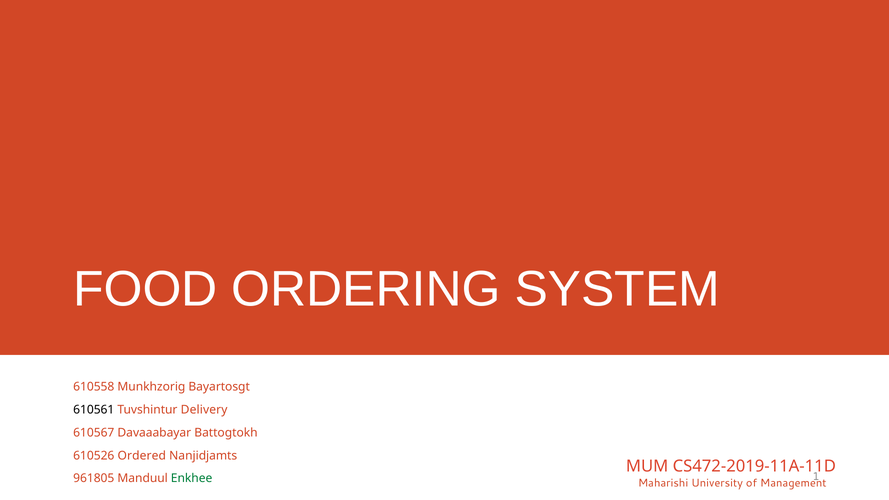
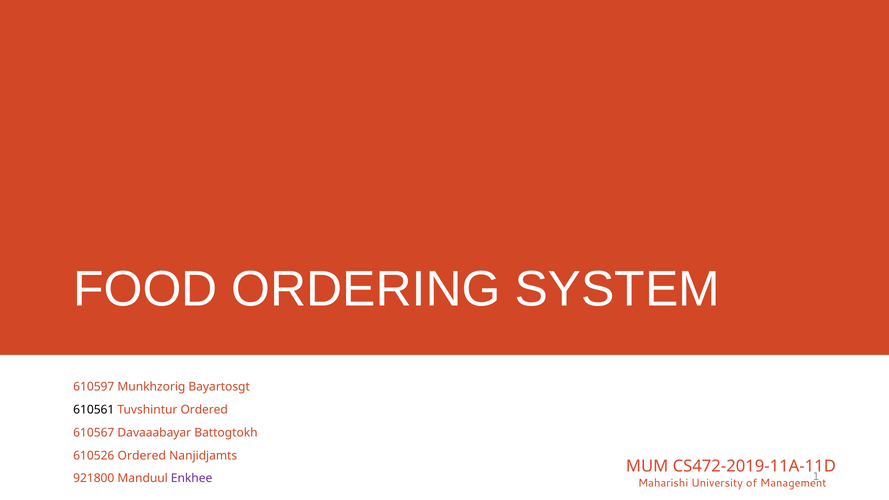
610558: 610558 -> 610597
Tuvshintur Delivery: Delivery -> Ordered
961805: 961805 -> 921800
Enkhee colour: green -> purple
